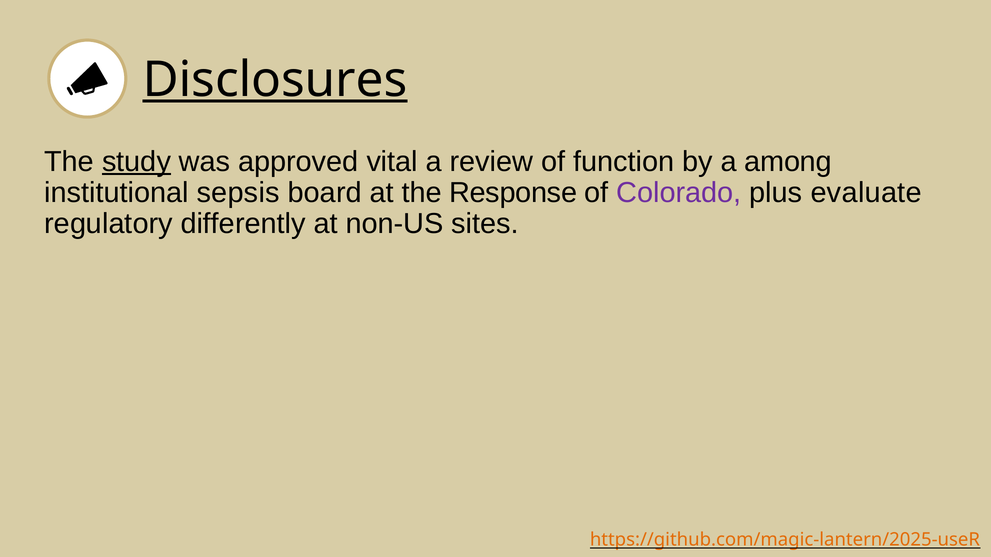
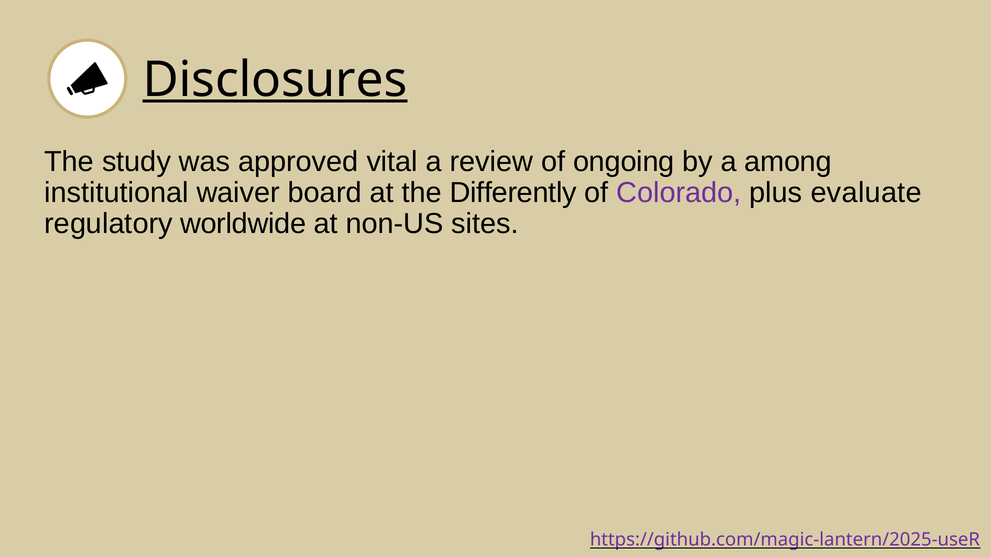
study underline: present -> none
function: function -> ongoing
sepsis: sepsis -> waiver
Response: Response -> Differently
differently: differently -> worldwide
https://github.com/magic-lantern/2025-useR colour: orange -> purple
